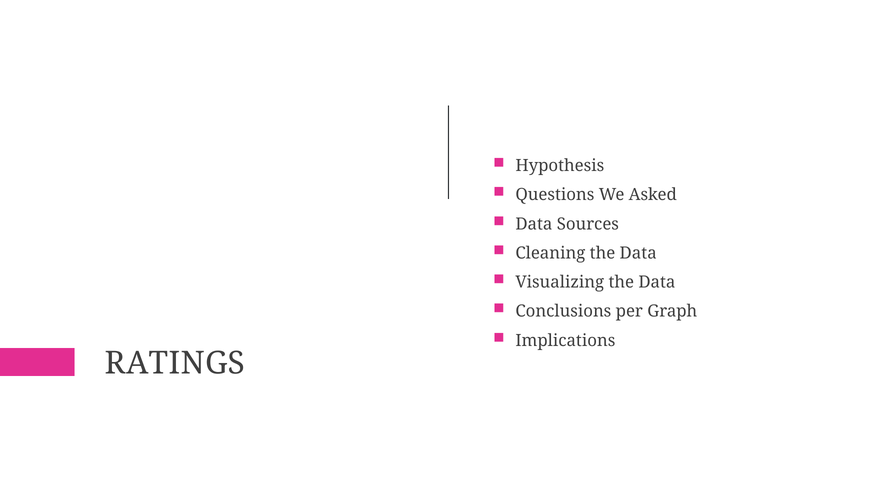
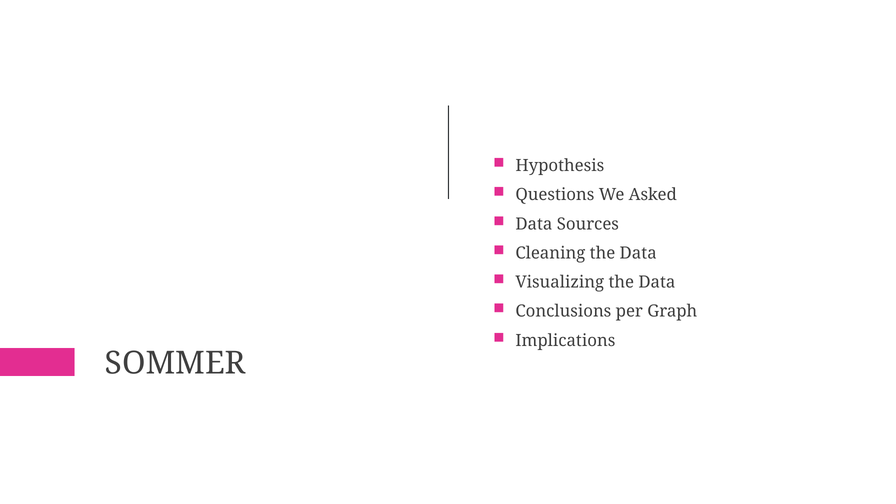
RATINGS: RATINGS -> SOMMER
